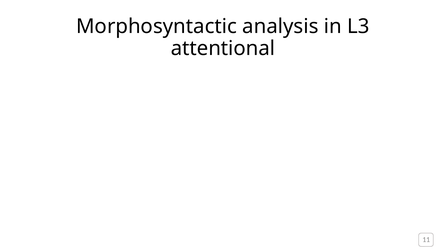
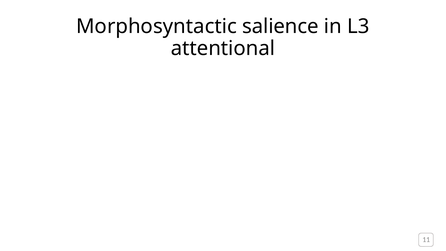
analysis: analysis -> salience
